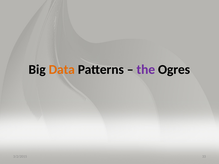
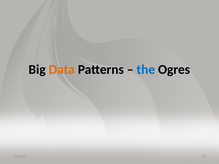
the colour: purple -> blue
